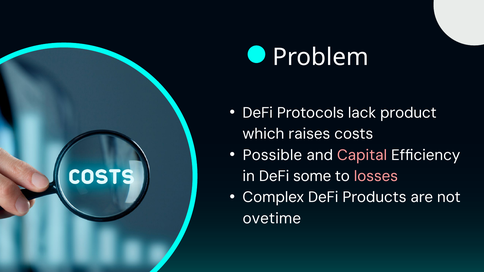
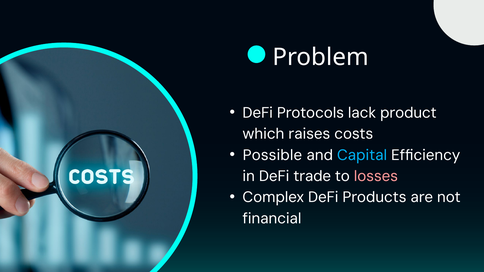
Capital colour: pink -> light blue
some: some -> trade
ovetime: ovetime -> financial
